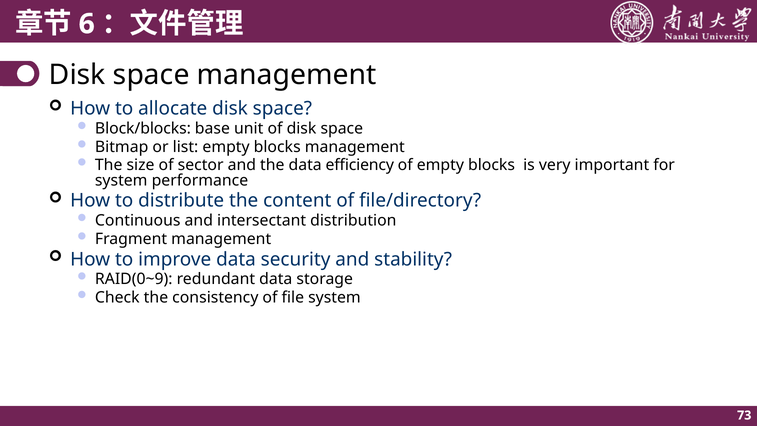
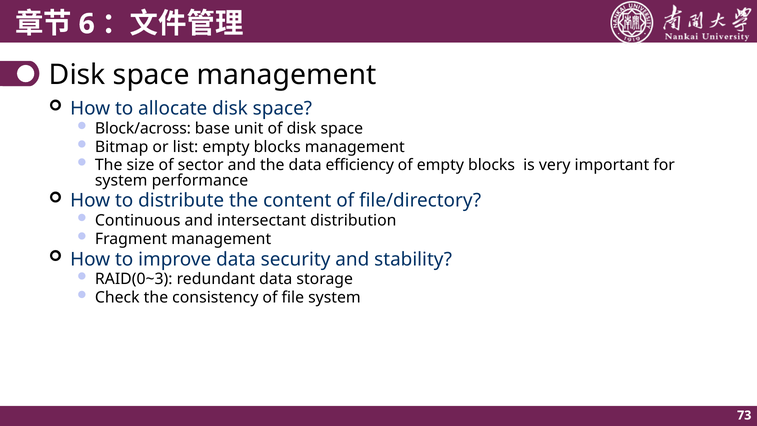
Block/blocks: Block/blocks -> Block/across
RAID(0~9: RAID(0~9 -> RAID(0~3
